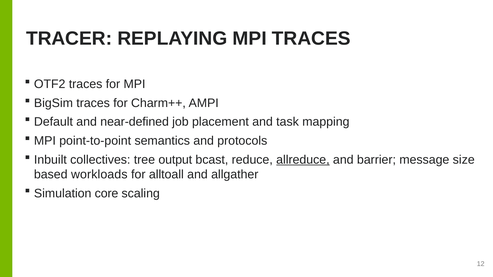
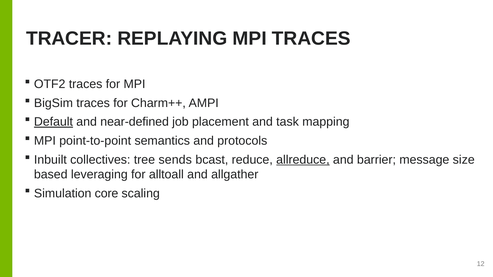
Default underline: none -> present
output: output -> sends
workloads: workloads -> leveraging
